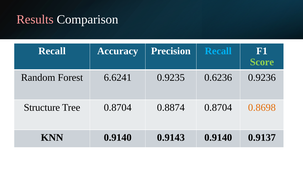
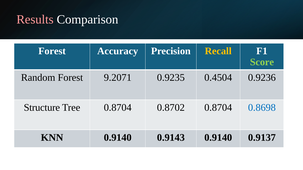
Recall at (52, 51): Recall -> Forest
Recall at (218, 51) colour: light blue -> yellow
6.6241: 6.6241 -> 9.2071
0.6236: 0.6236 -> 0.4504
0.8874: 0.8874 -> 0.8702
0.8698 colour: orange -> blue
